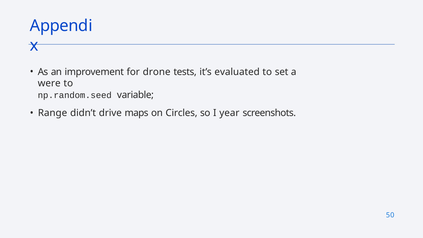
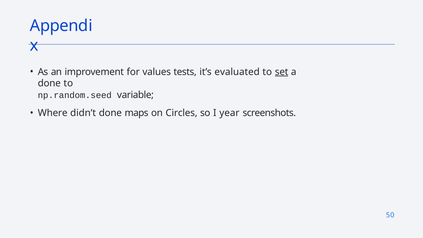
drone: drone -> values
set underline: none -> present
were at (49, 83): were -> done
Range: Range -> Where
didn’t drive: drive -> done
